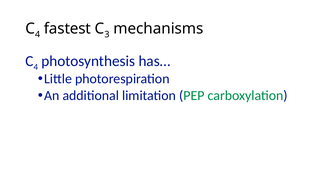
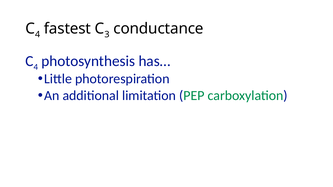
mechanisms: mechanisms -> conductance
